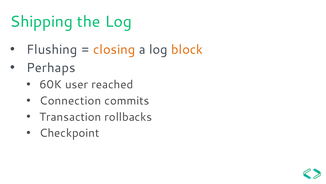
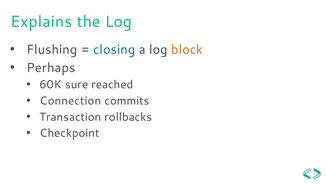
Shipping: Shipping -> Explains
closing colour: orange -> blue
user: user -> sure
